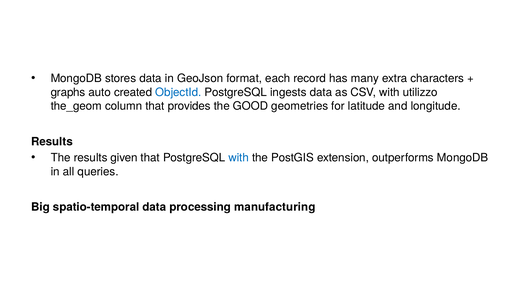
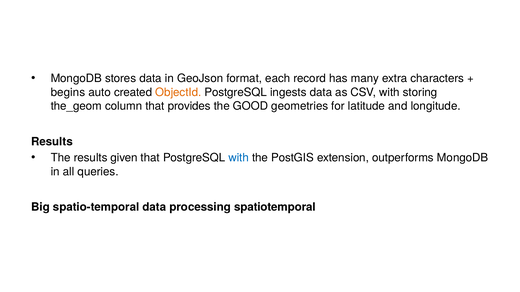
graphs: graphs -> begins
ObjectId colour: blue -> orange
utilizzo: utilizzo -> storing
manufacturing: manufacturing -> spatiotemporal
